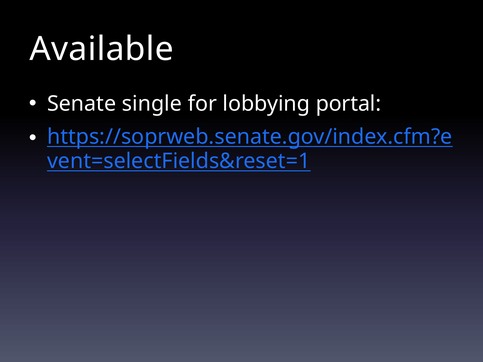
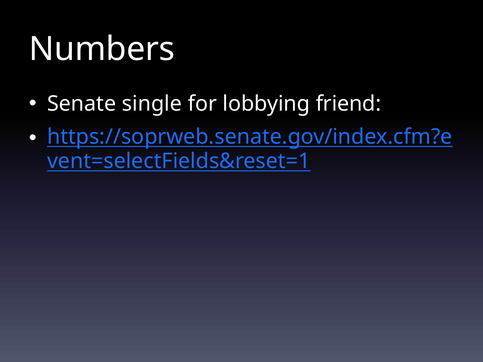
Available: Available -> Numbers
portal: portal -> friend
